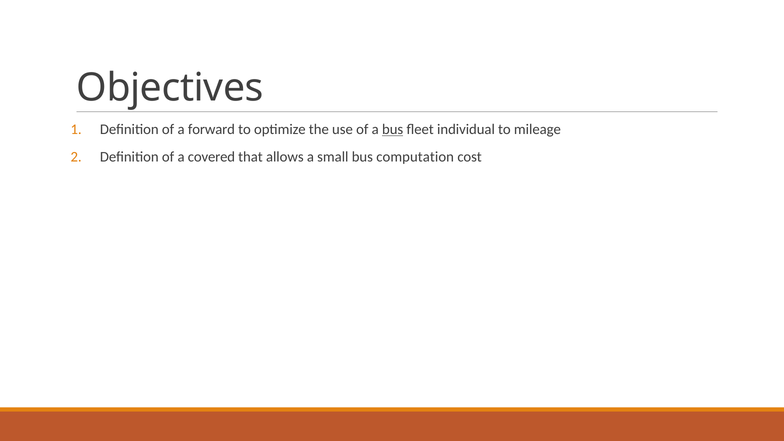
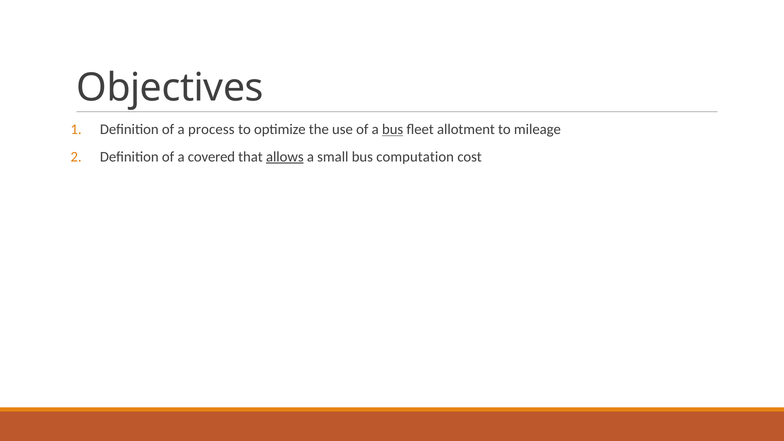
forward: forward -> process
individual: individual -> allotment
allows underline: none -> present
